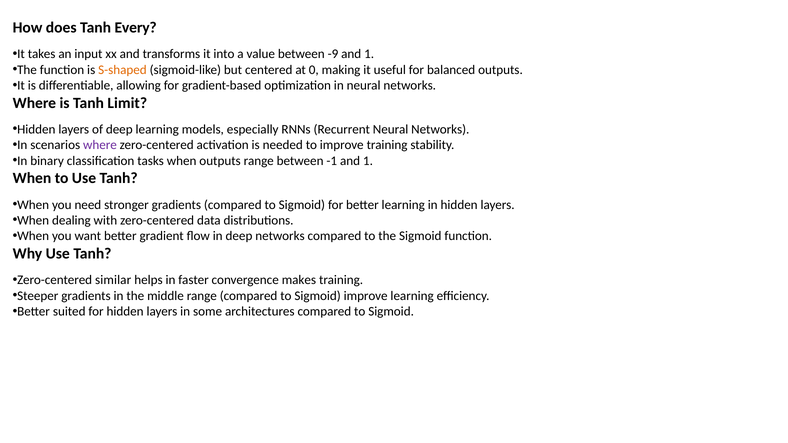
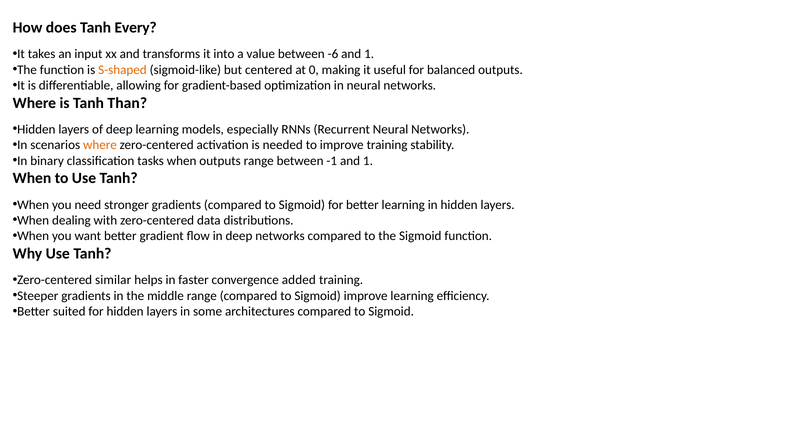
-9: -9 -> -6
Limit: Limit -> Than
where at (100, 145) colour: purple -> orange
makes: makes -> added
